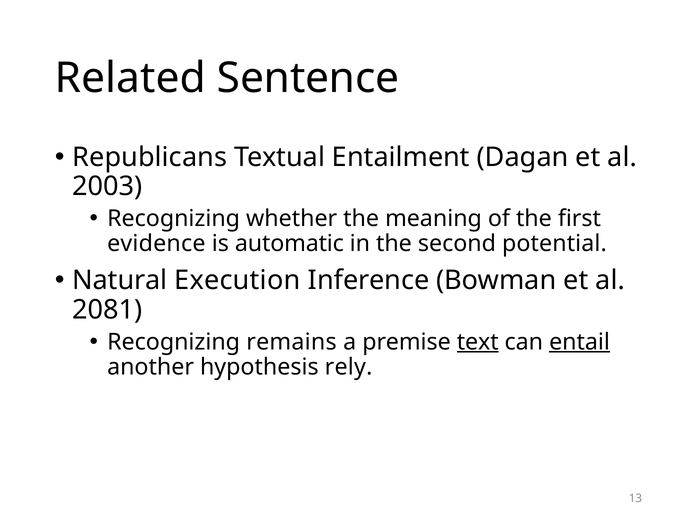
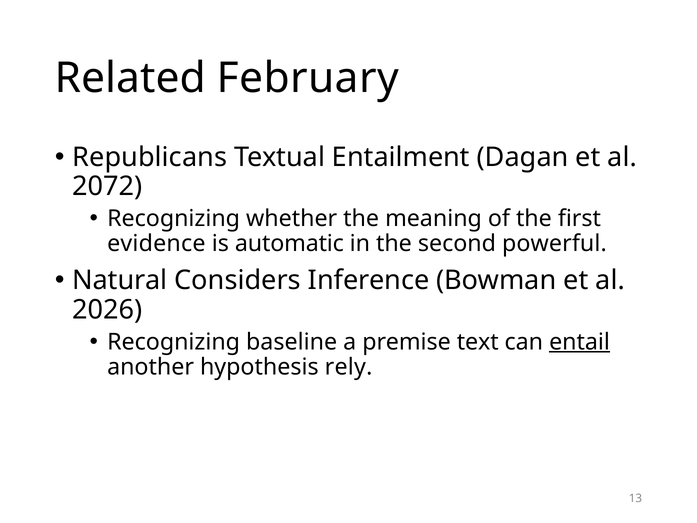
Sentence: Sentence -> February
2003: 2003 -> 2072
potential: potential -> powerful
Execution: Execution -> Considers
2081: 2081 -> 2026
remains: remains -> baseline
text underline: present -> none
